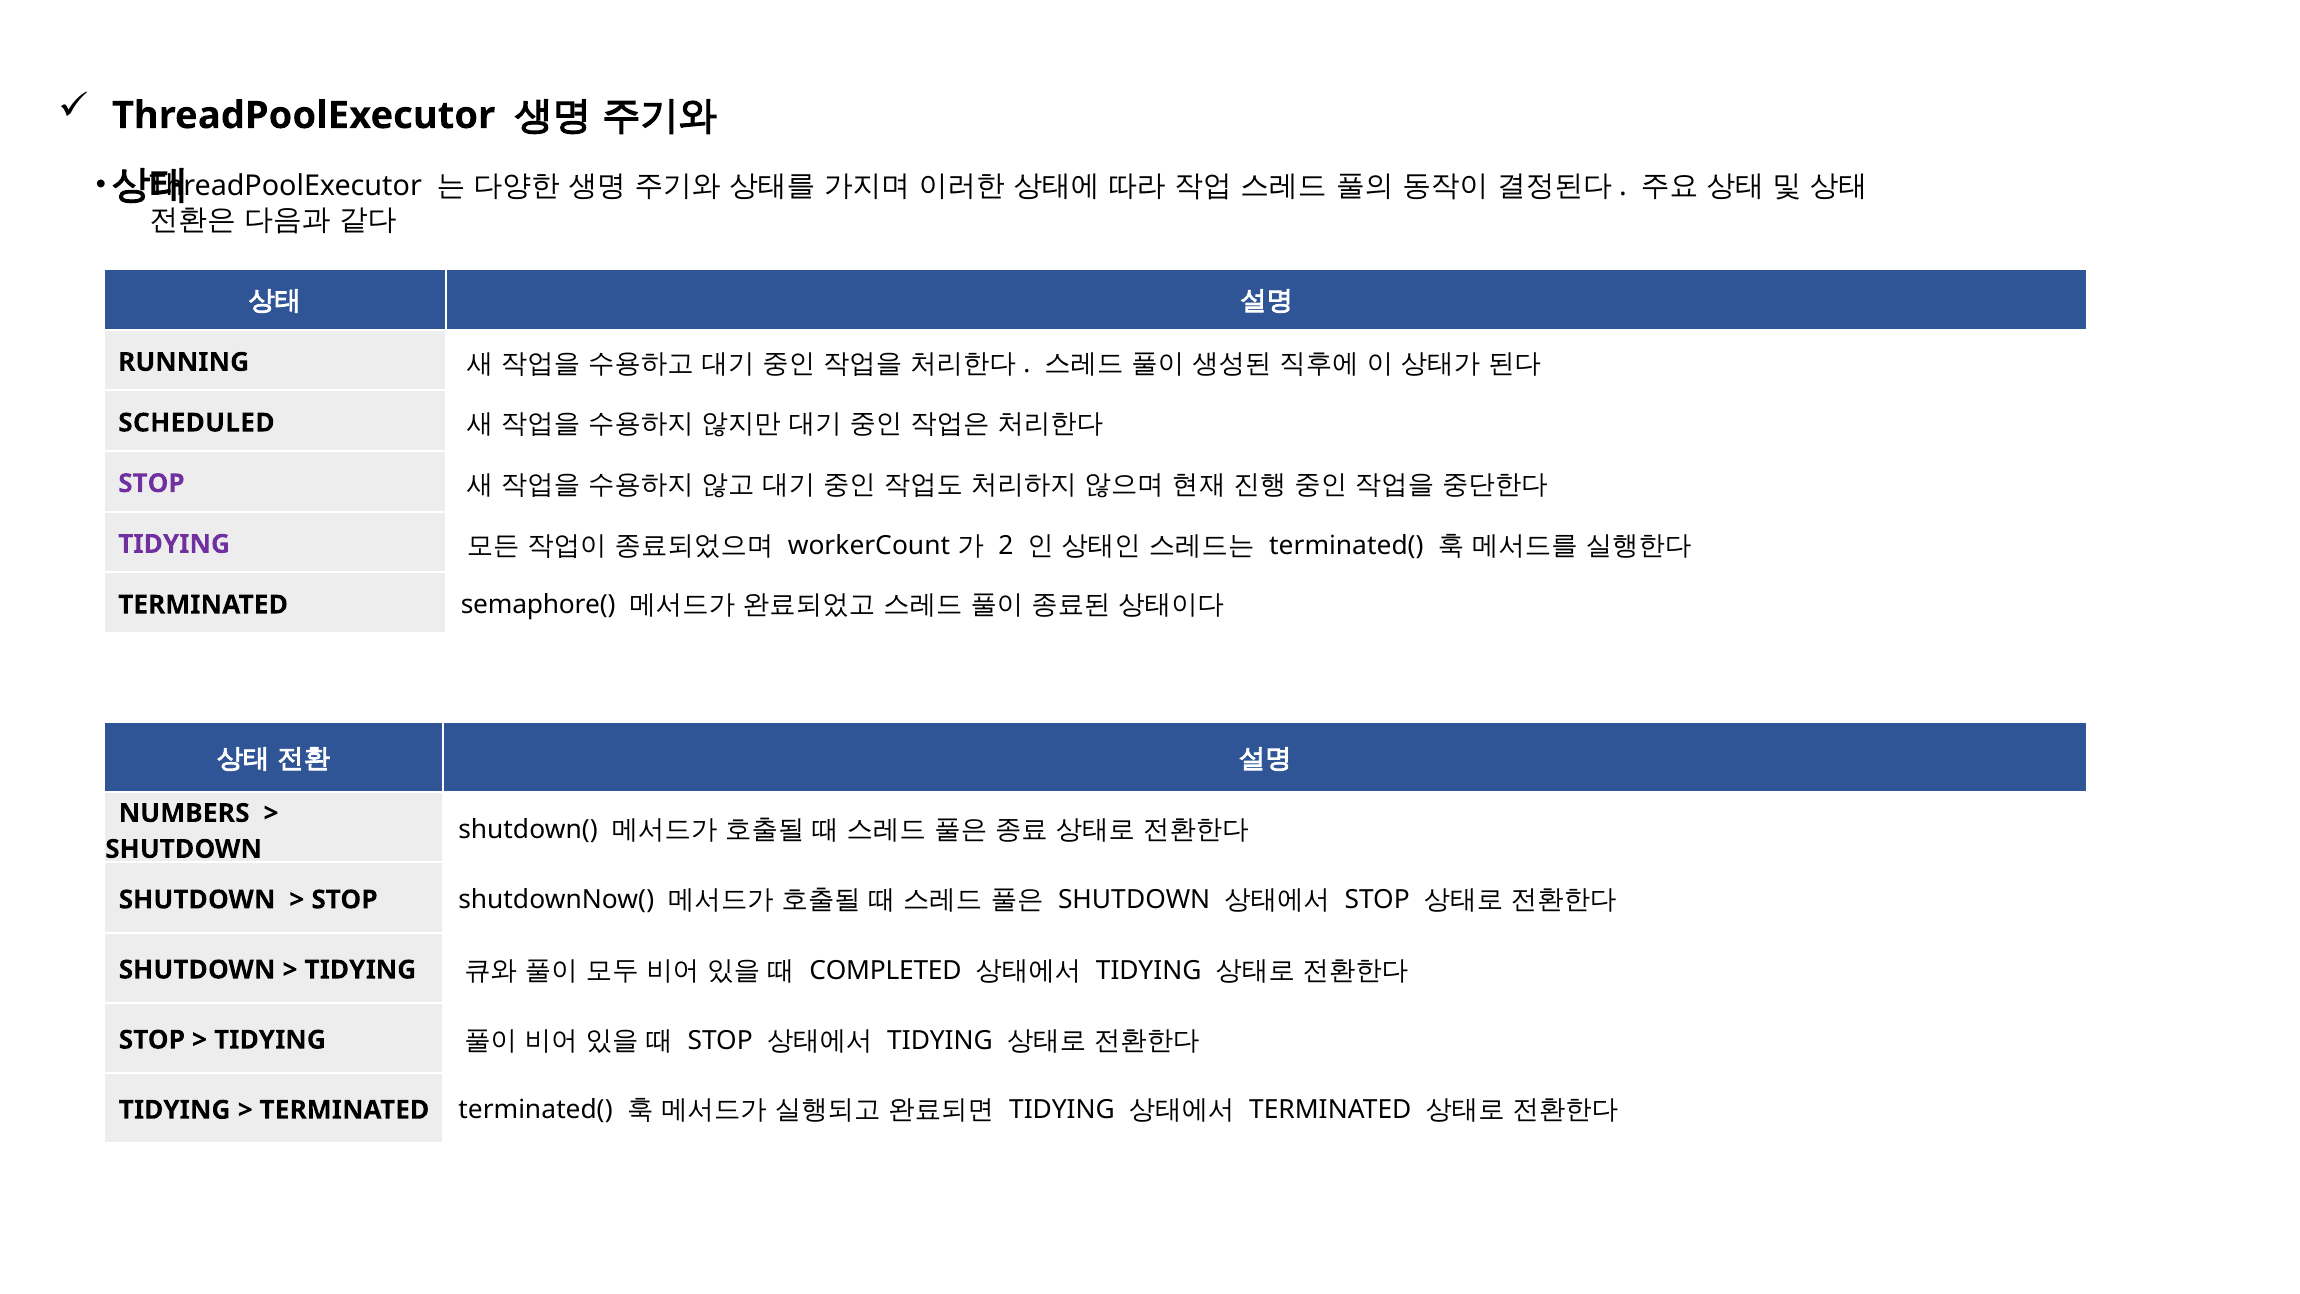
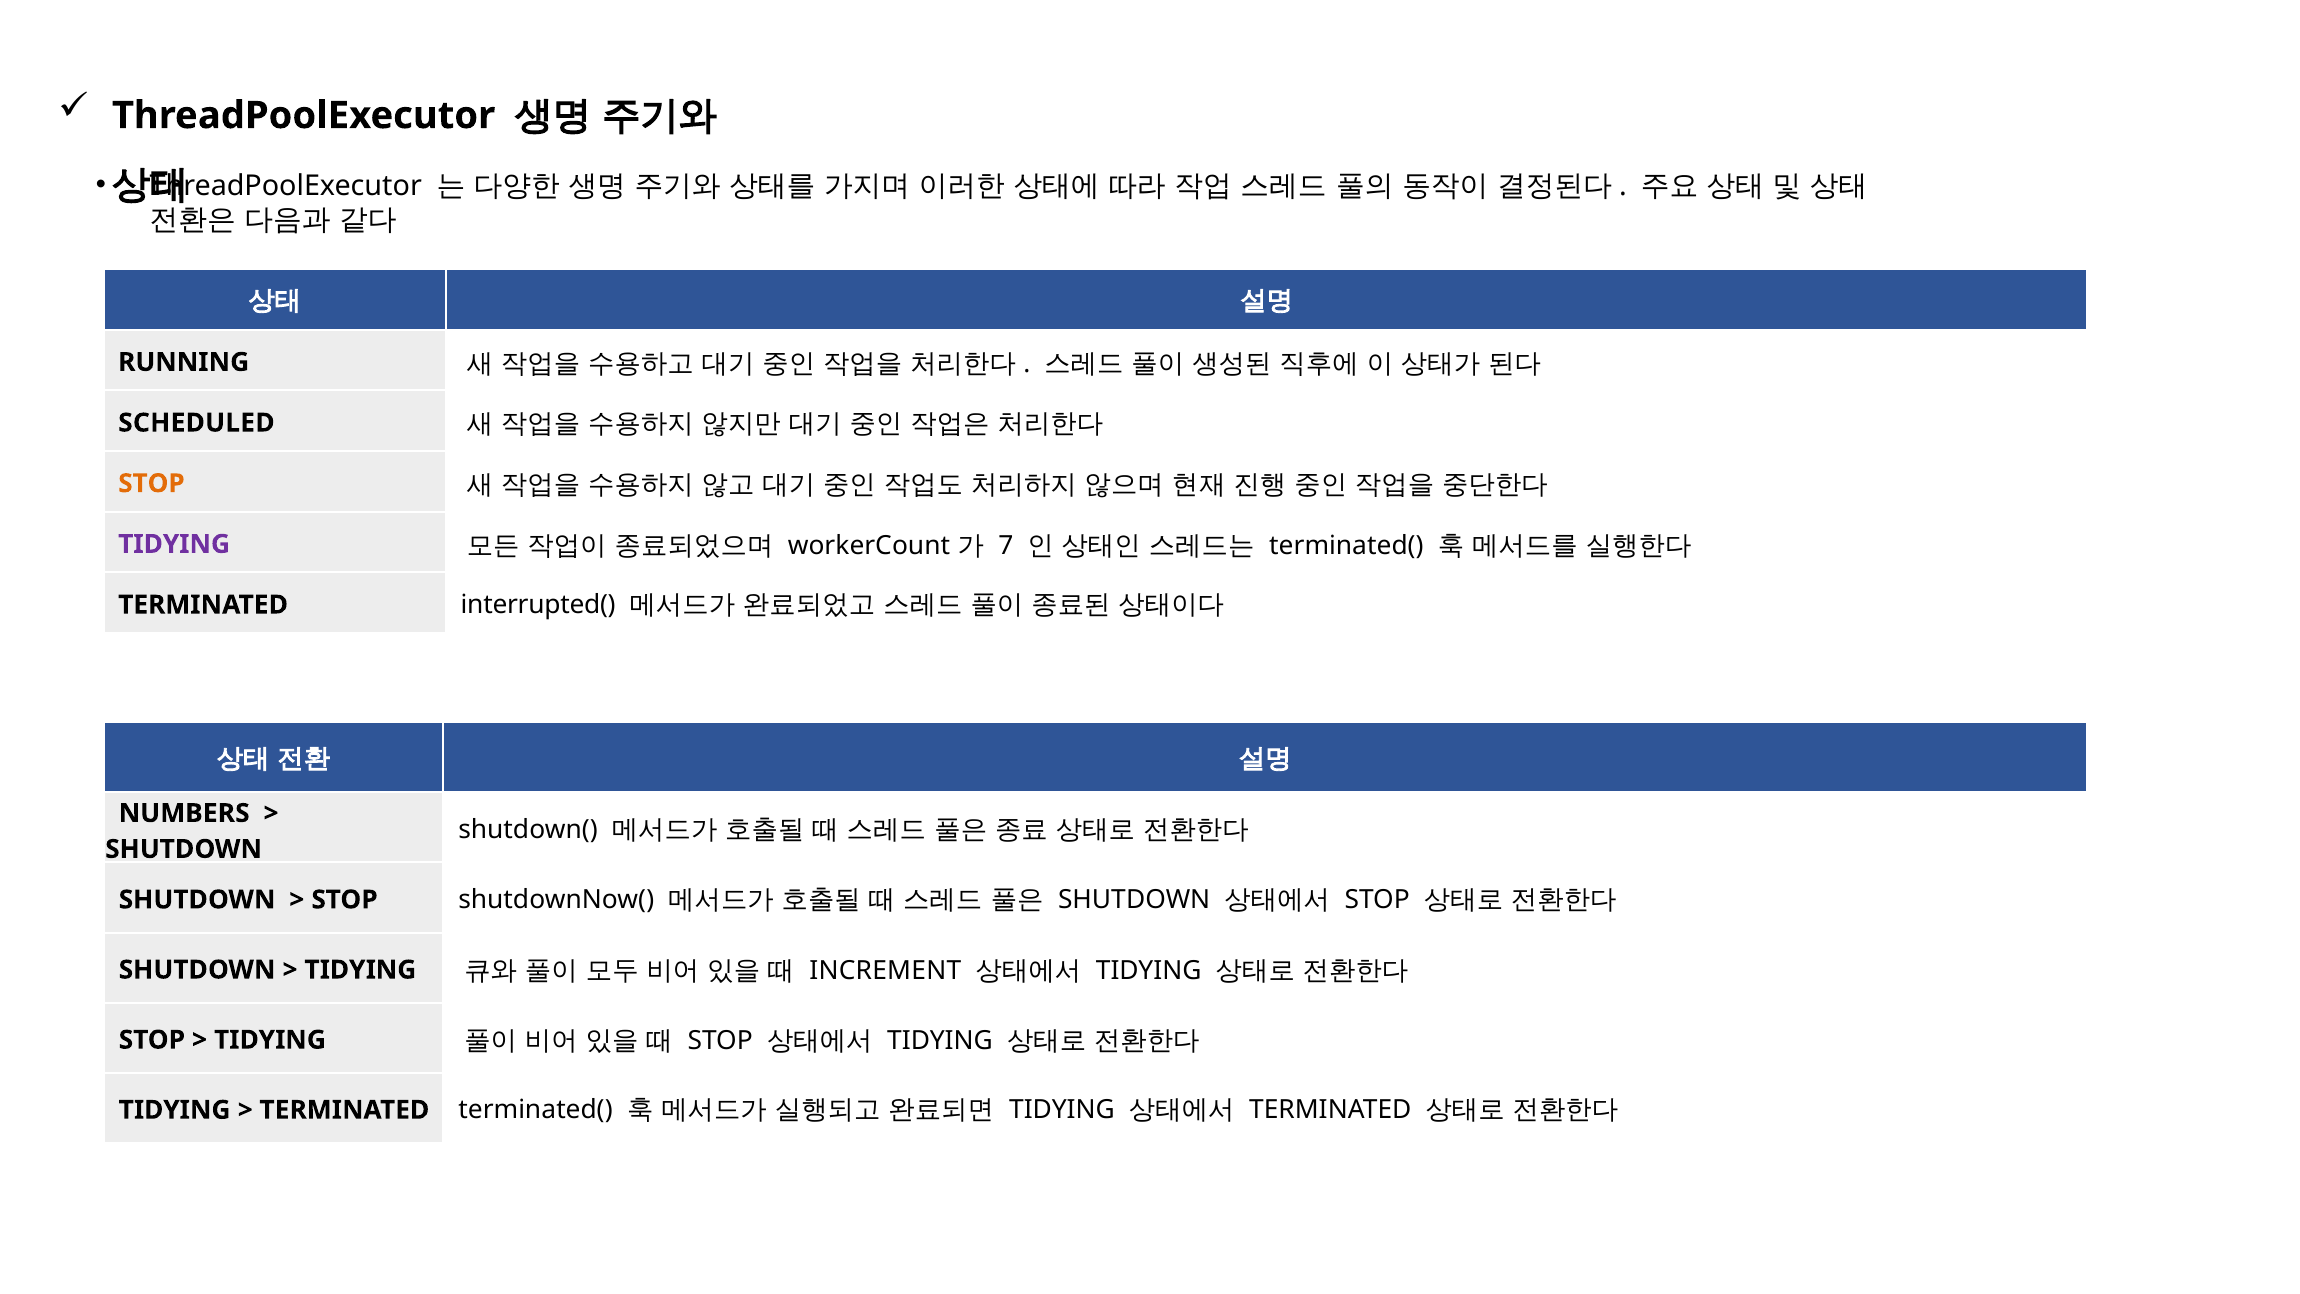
STOP at (151, 483) colour: purple -> orange
2: 2 -> 7
semaphore(: semaphore( -> interrupted(
COMPLETED: COMPLETED -> INCREMENT
